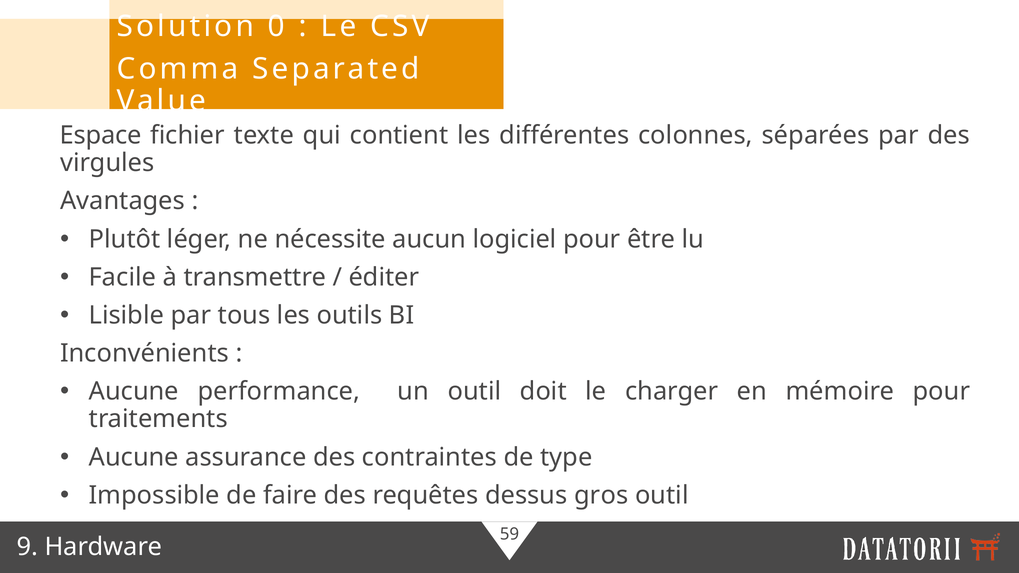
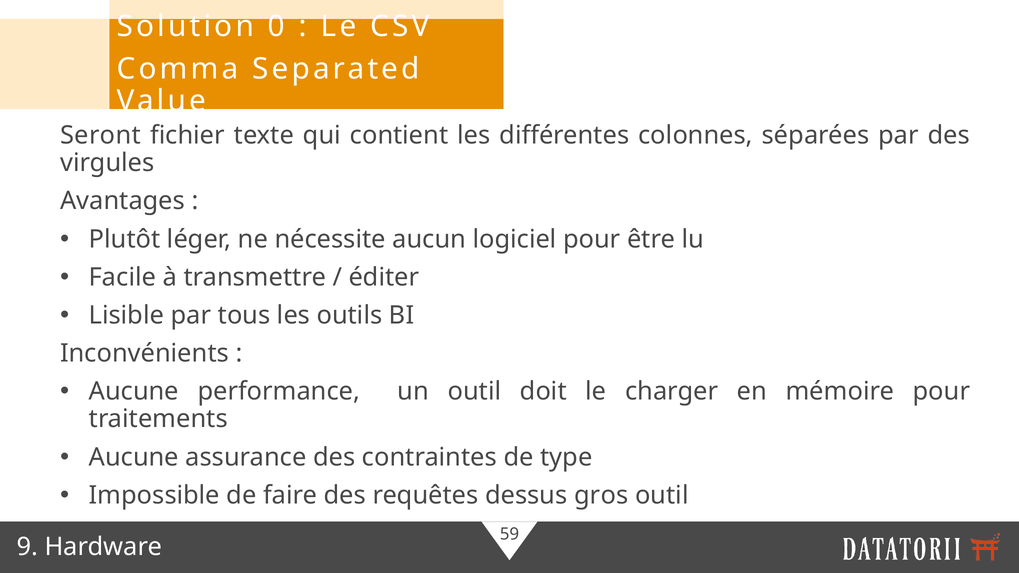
Espace: Espace -> Seront
